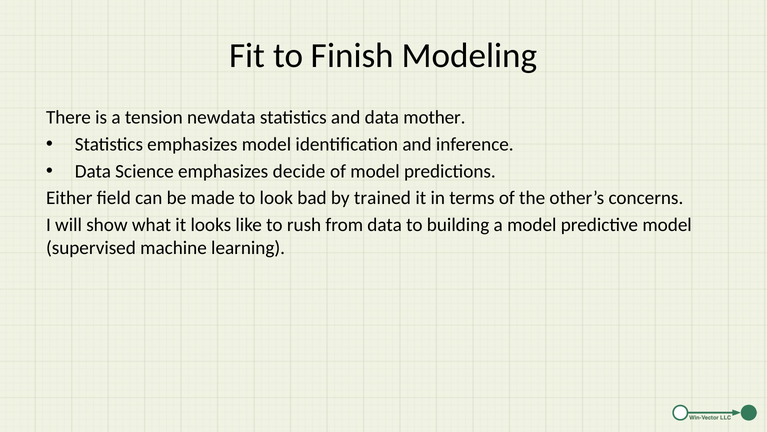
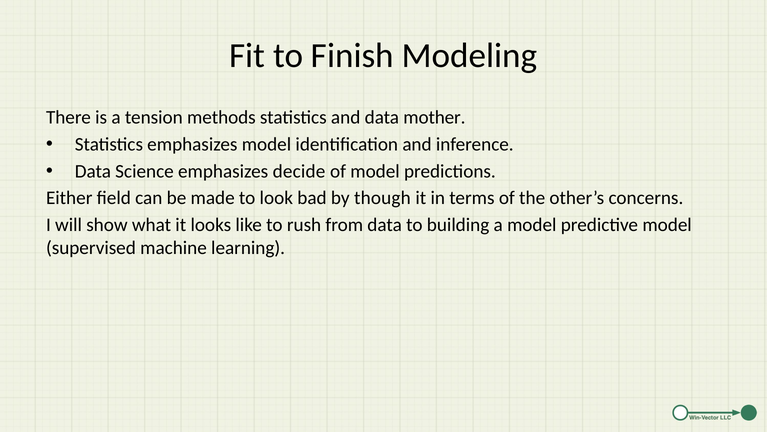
newdata: newdata -> methods
trained: trained -> though
